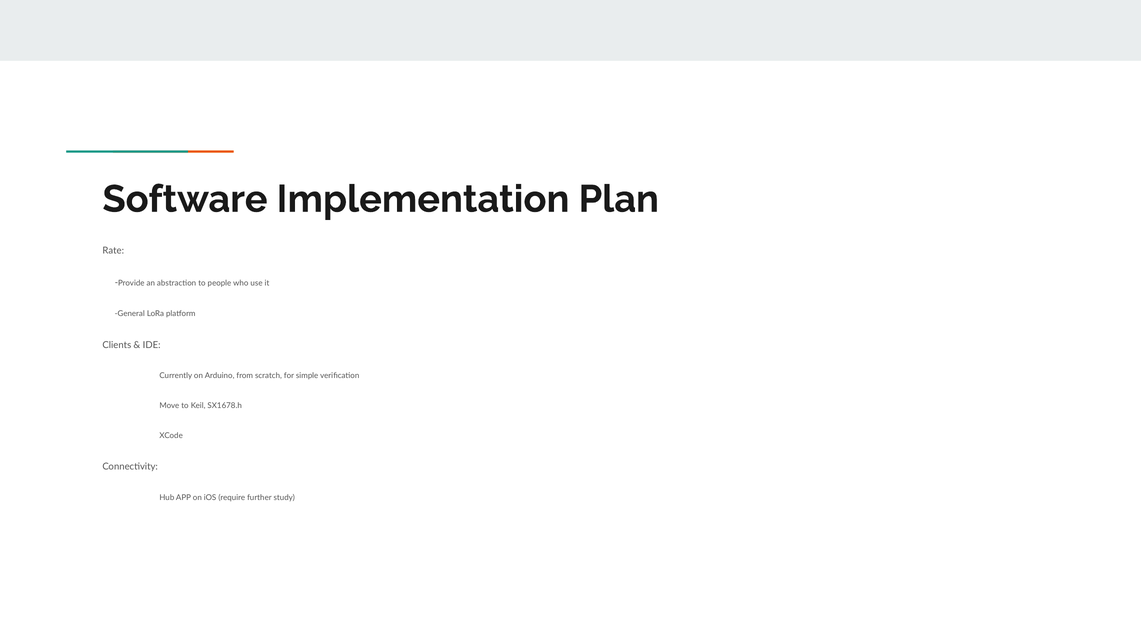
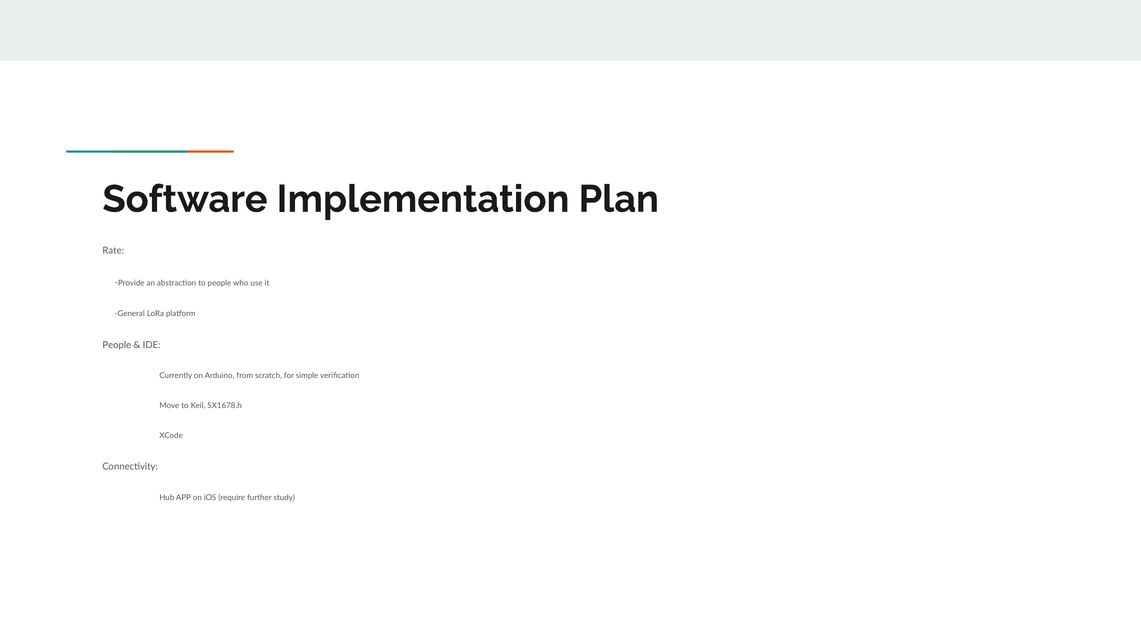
Clients at (117, 345): Clients -> People
